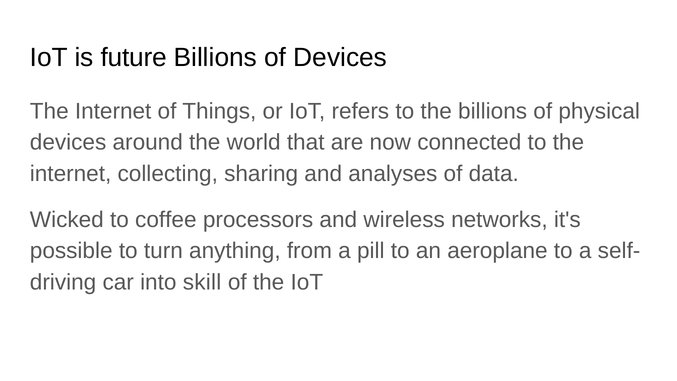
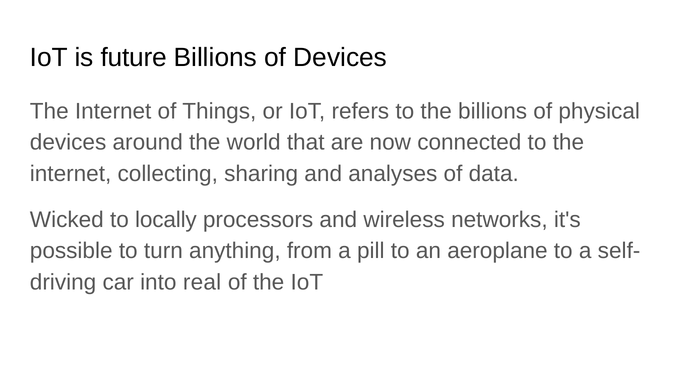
coffee: coffee -> locally
skill: skill -> real
